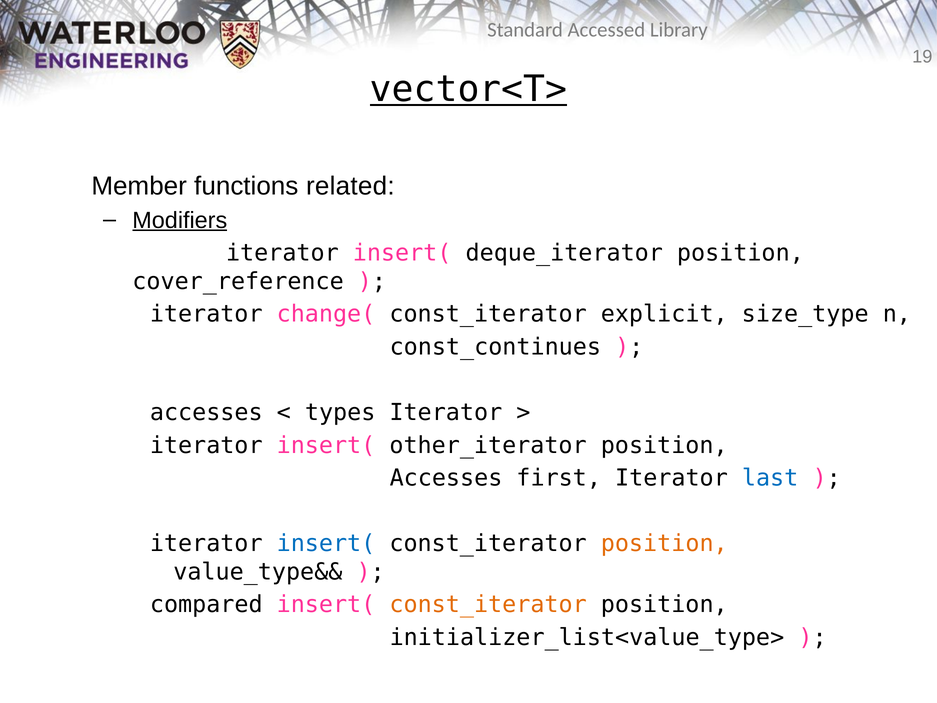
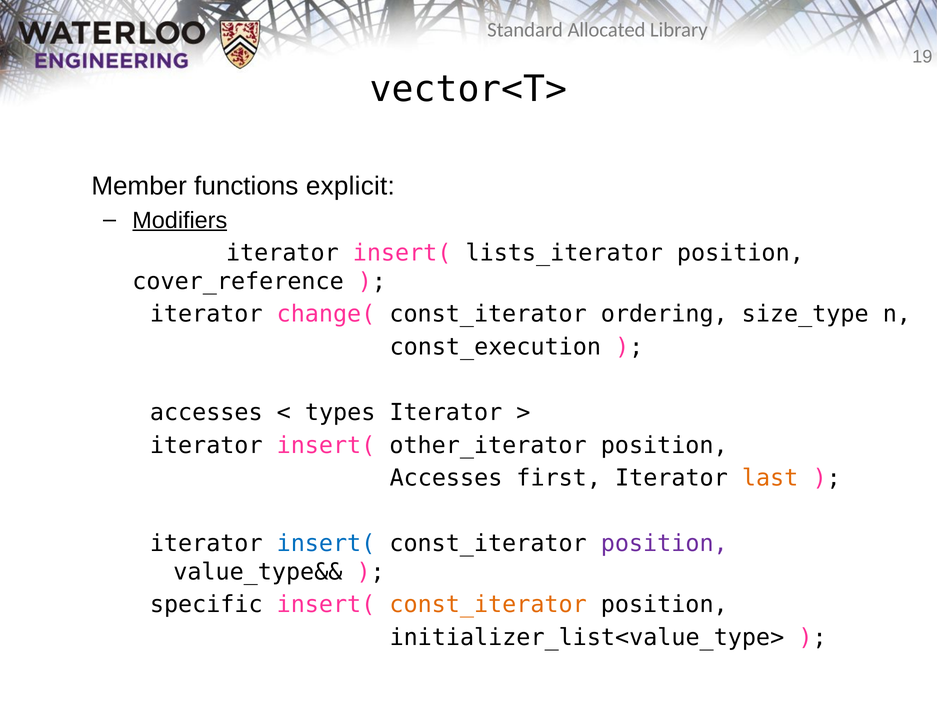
Accessed: Accessed -> Allocated
vector<T> underline: present -> none
related: related -> explicit
deque_iterator: deque_iterator -> lists_iterator
explicit: explicit -> ordering
const_continues: const_continues -> const_execution
last colour: blue -> orange
position at (664, 544) colour: orange -> purple
compared: compared -> specific
